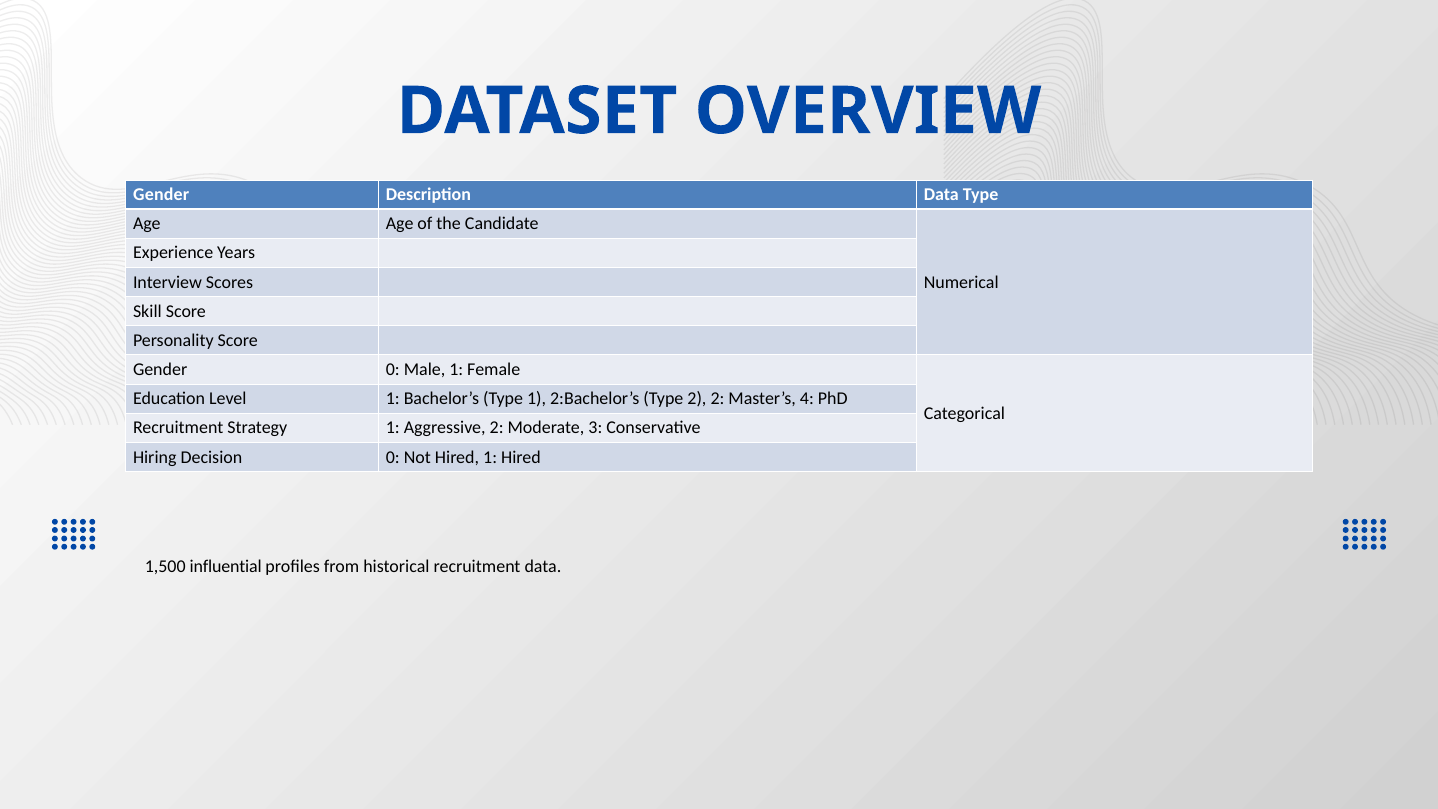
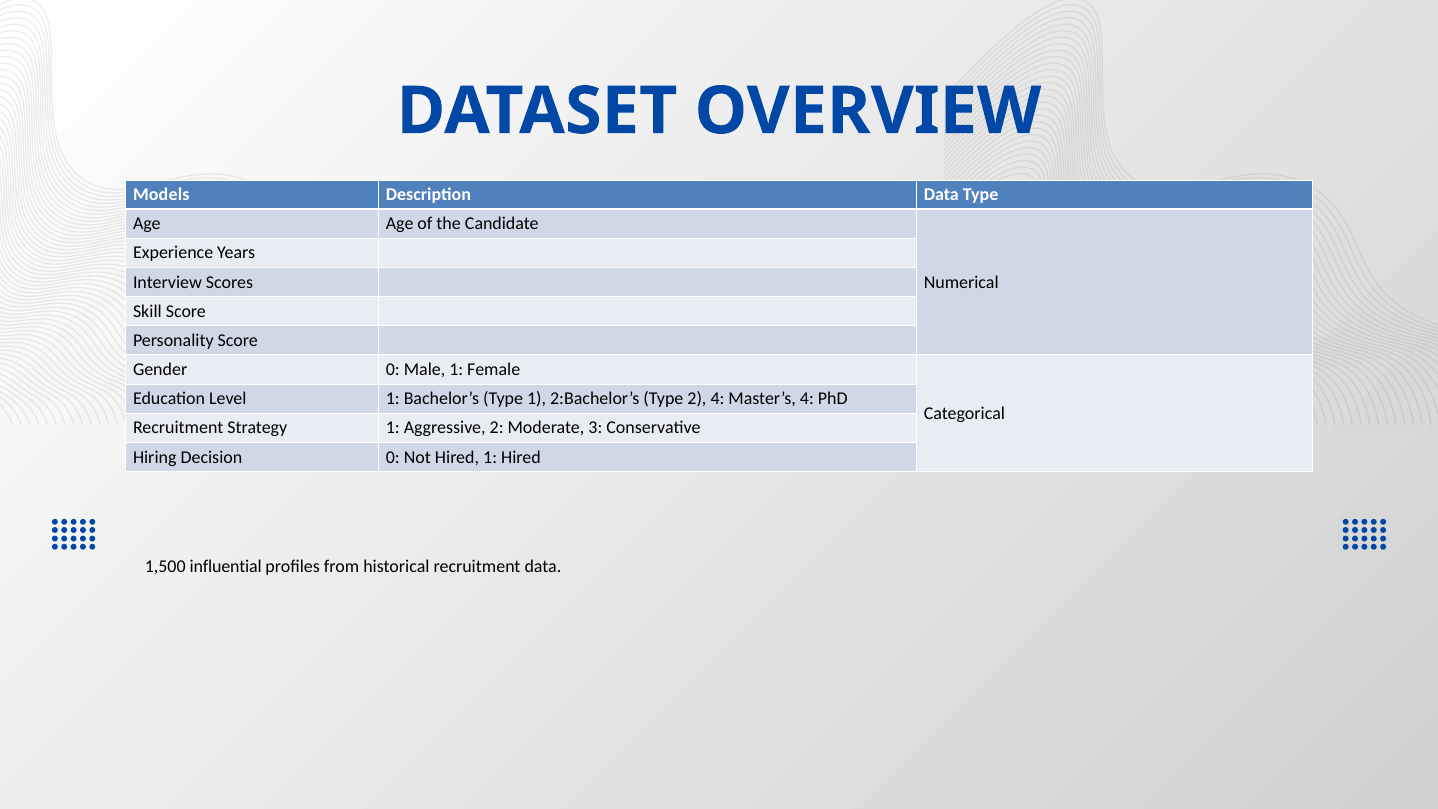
Gender at (161, 195): Gender -> Models
2 2: 2 -> 4
